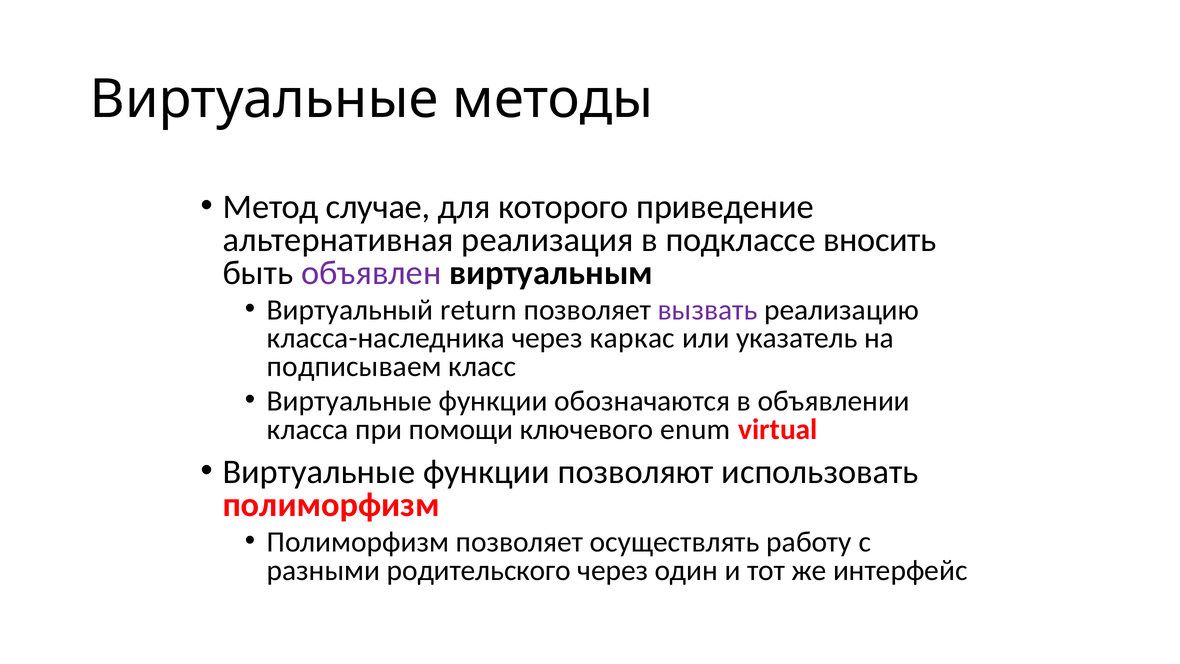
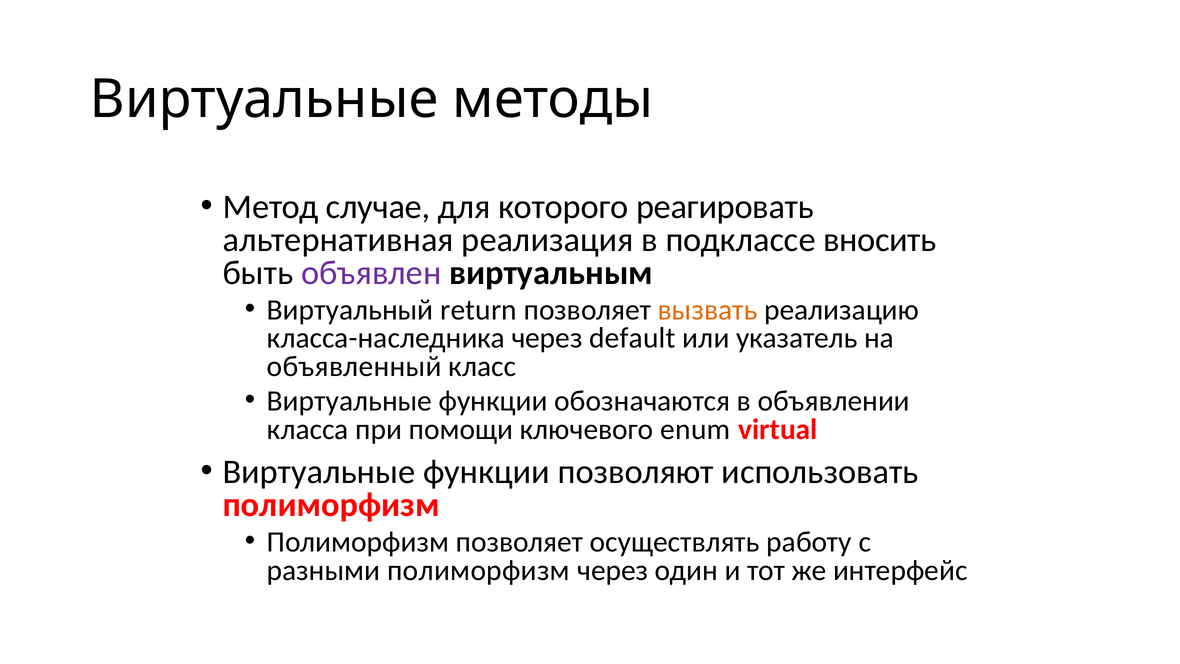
приведение: приведение -> реагировать
вызвать colour: purple -> orange
каркас: каркас -> default
подписываем: подписываем -> объявленный
разными родительского: родительского -> полиморфизм
